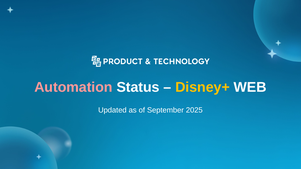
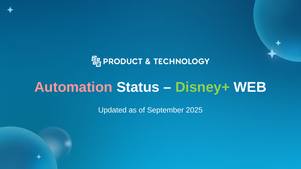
Disney+ colour: yellow -> light green
